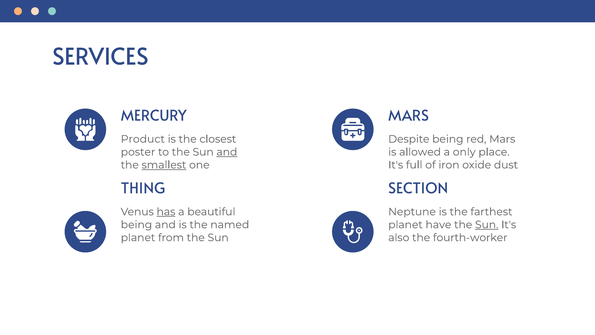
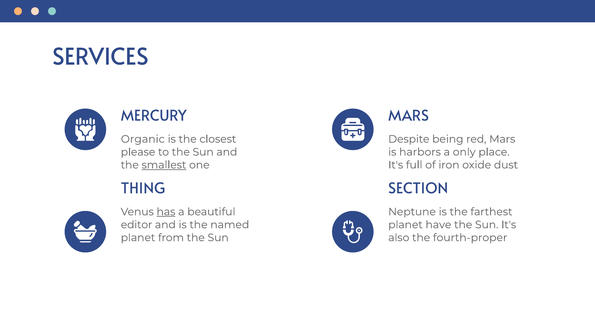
Product: Product -> Organic
poster: poster -> please
and at (227, 152) underline: present -> none
allowed: allowed -> harbors
being at (136, 224): being -> editor
Sun at (487, 224) underline: present -> none
fourth-worker: fourth-worker -> fourth-proper
